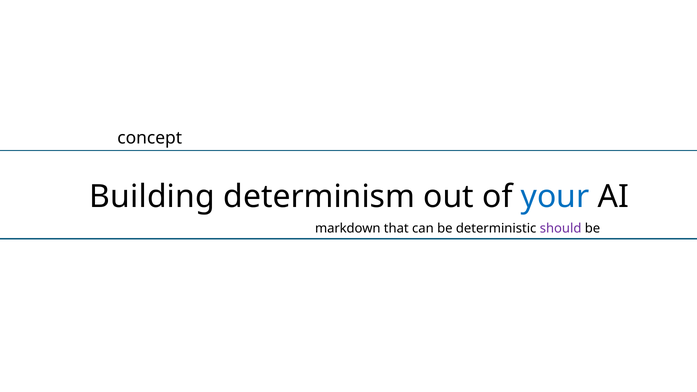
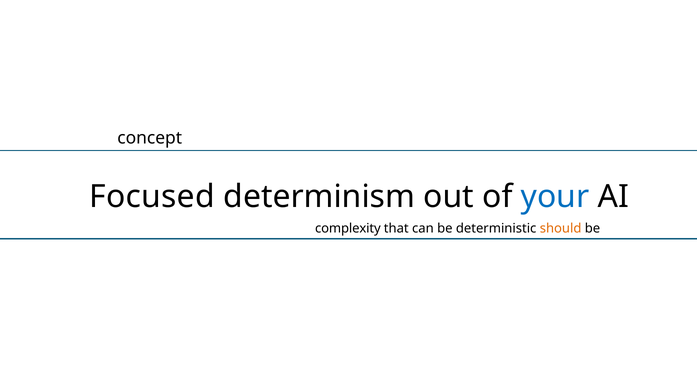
Building: Building -> Focused
markdown: markdown -> complexity
should colour: purple -> orange
